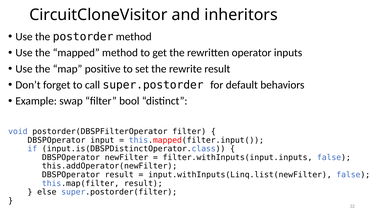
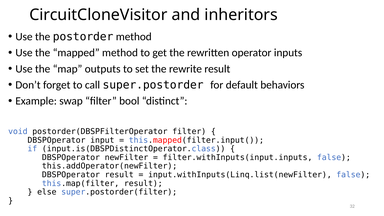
positive: positive -> outputs
